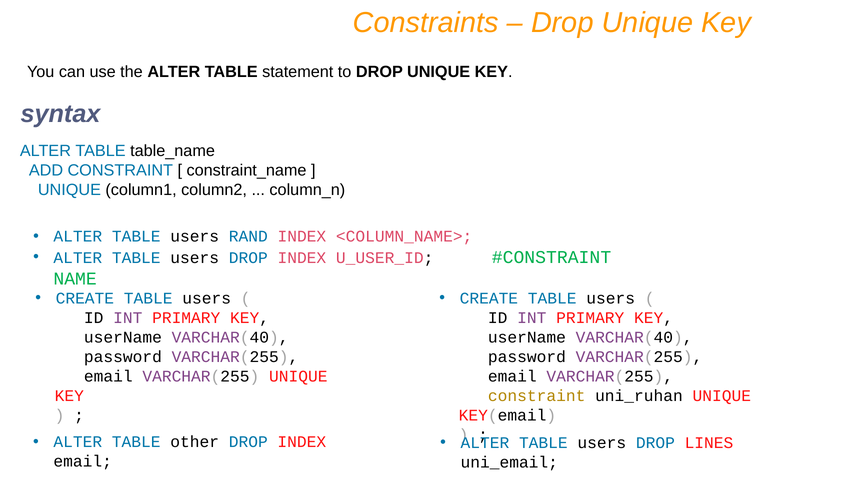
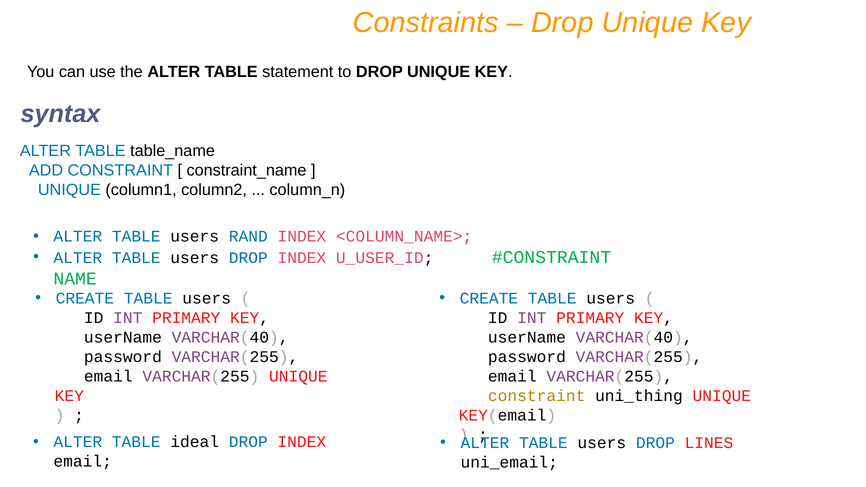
uni_ruhan: uni_ruhan -> uni_thing
other: other -> ideal
